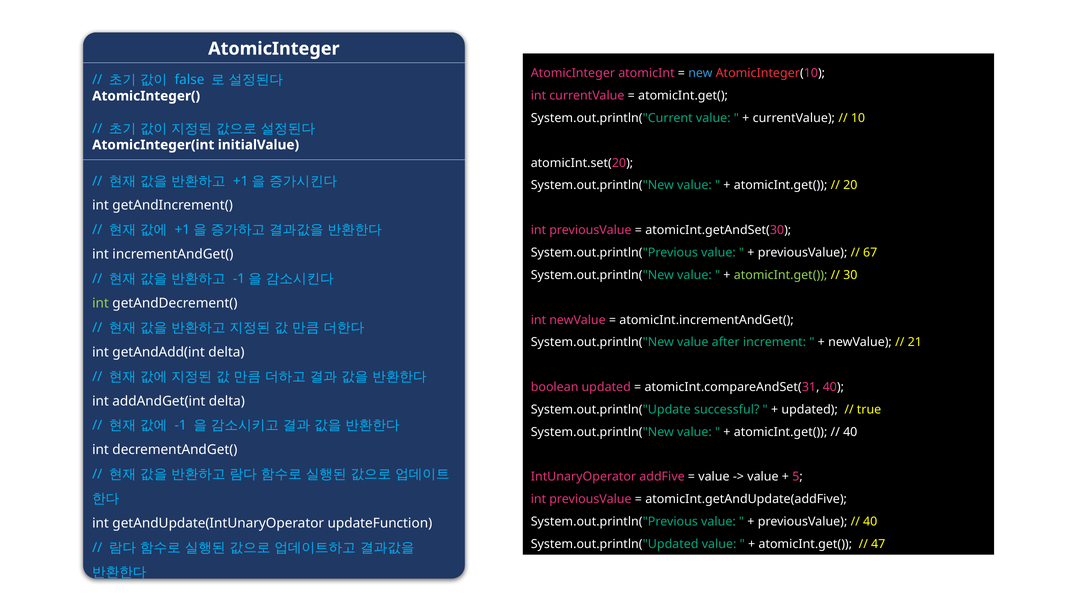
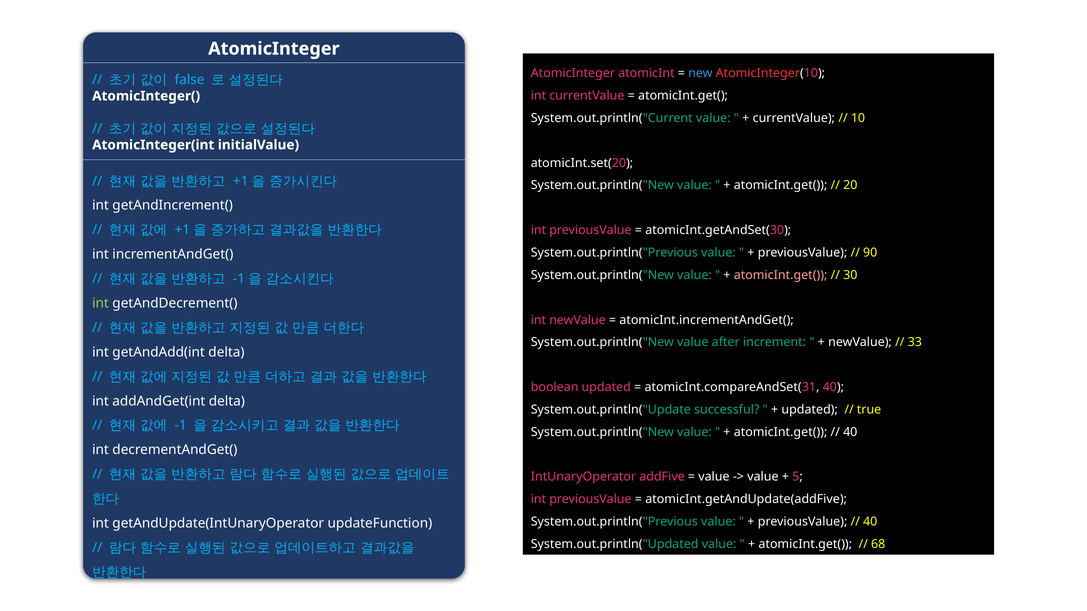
67: 67 -> 90
atomicInt.get( at (781, 275) colour: light green -> pink
21: 21 -> 33
47: 47 -> 68
